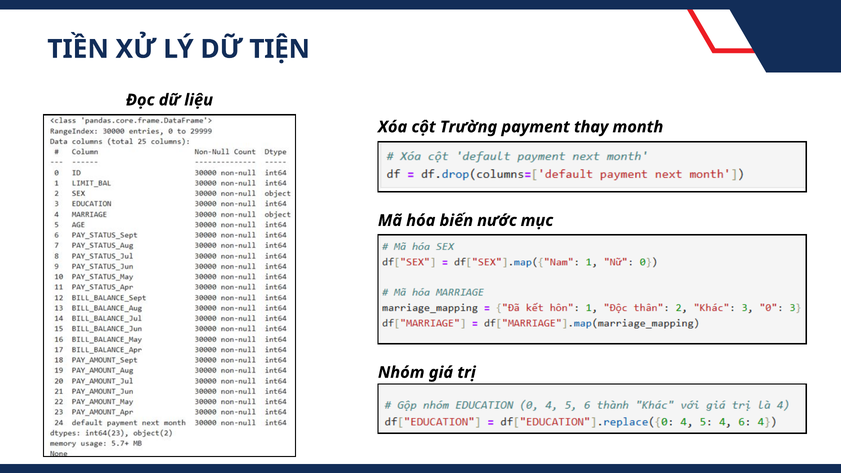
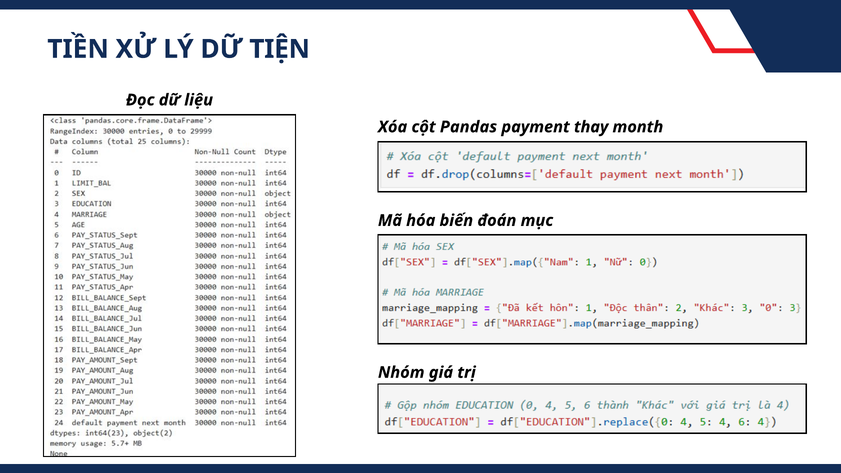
Trường: Trường -> Pandas
nước: nước -> đoán
